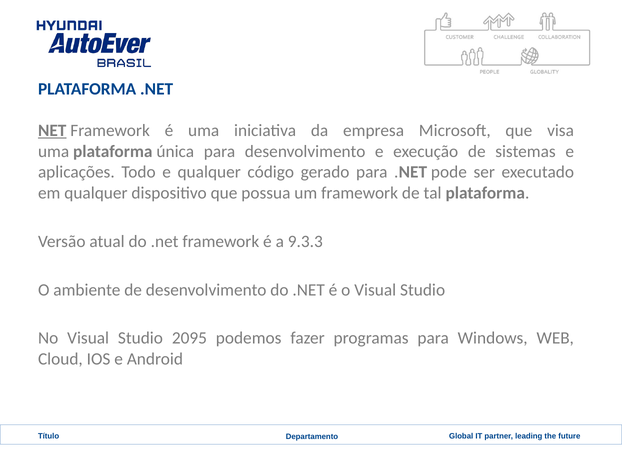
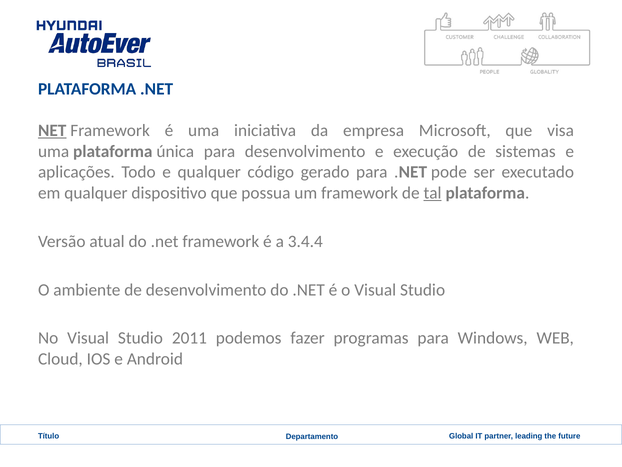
tal underline: none -> present
9.3.3: 9.3.3 -> 3.4.4
2095: 2095 -> 2011
